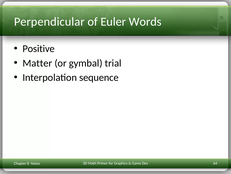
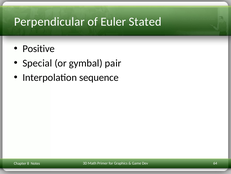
Words: Words -> Stated
Matter: Matter -> Special
trial: trial -> pair
